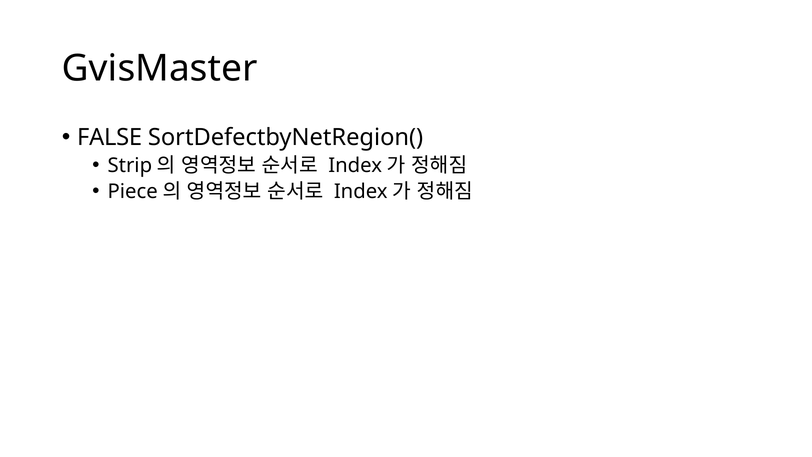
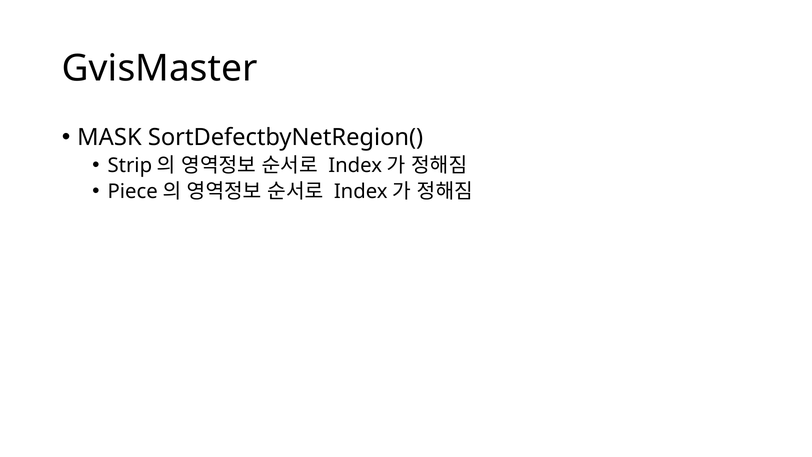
FALSE: FALSE -> MASK
